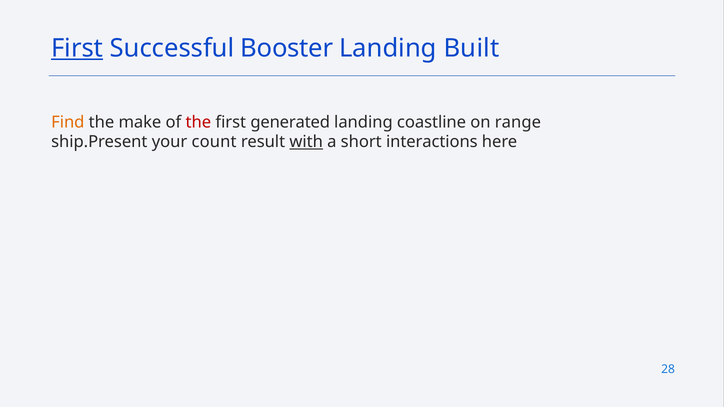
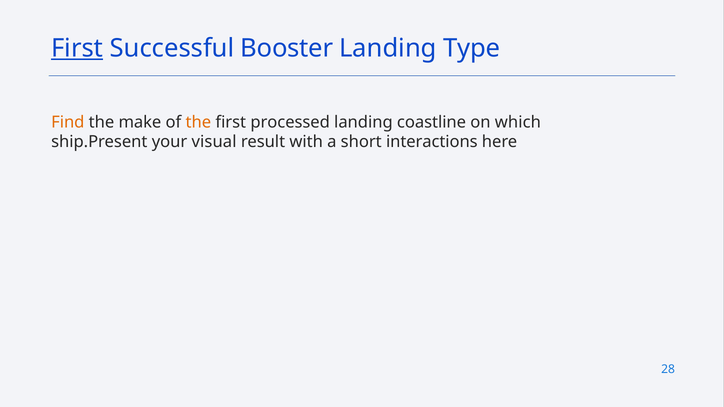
Built: Built -> Type
the at (198, 122) colour: red -> orange
generated: generated -> processed
range: range -> which
count: count -> visual
with underline: present -> none
